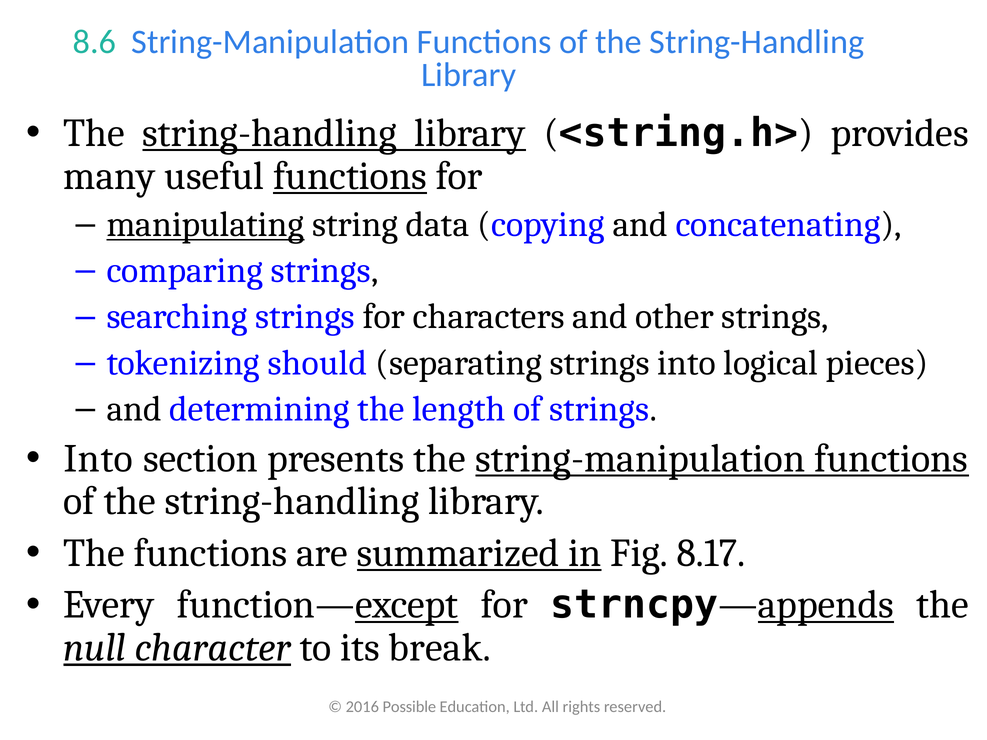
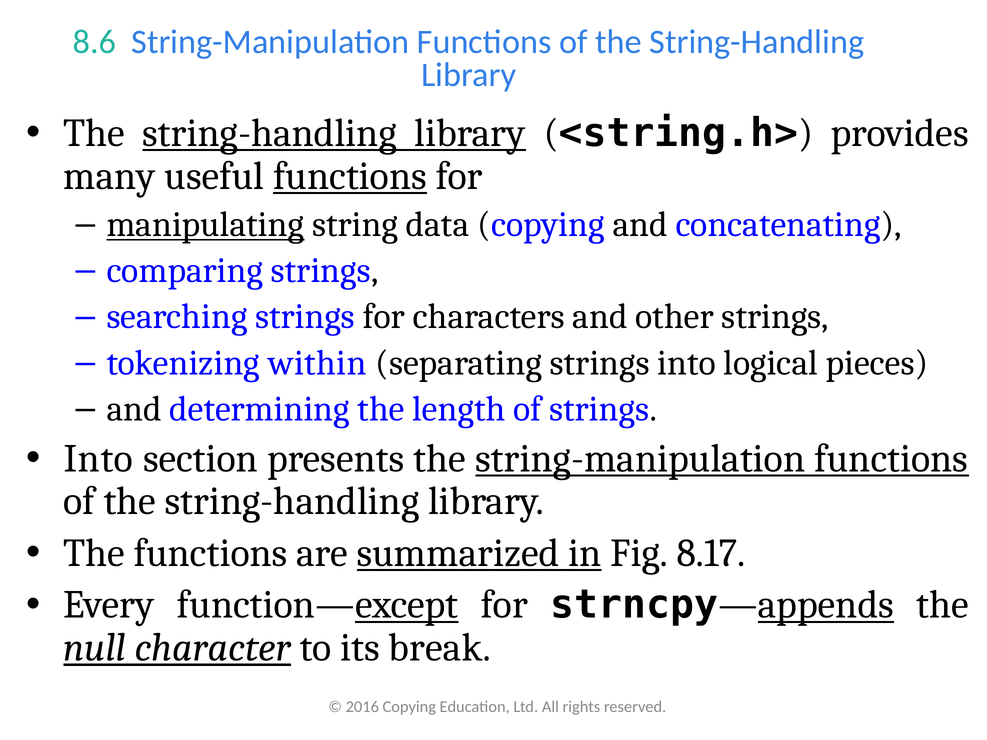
should: should -> within
2016 Possible: Possible -> Copying
